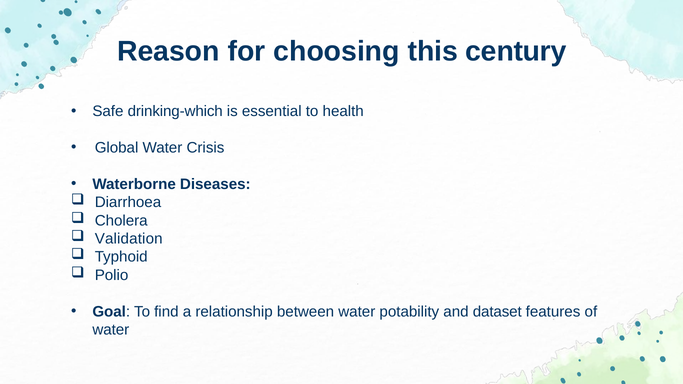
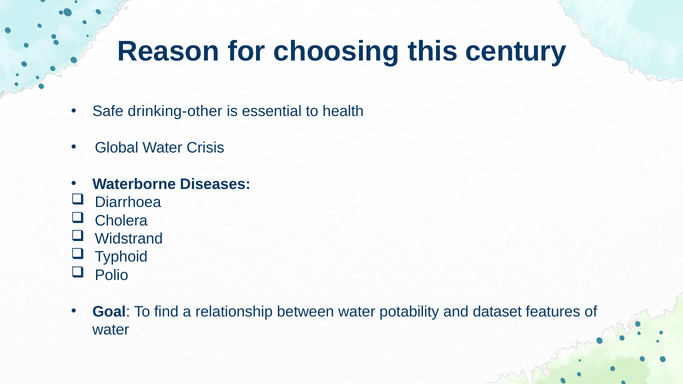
drinking-which: drinking-which -> drinking-other
Validation: Validation -> Widstrand
